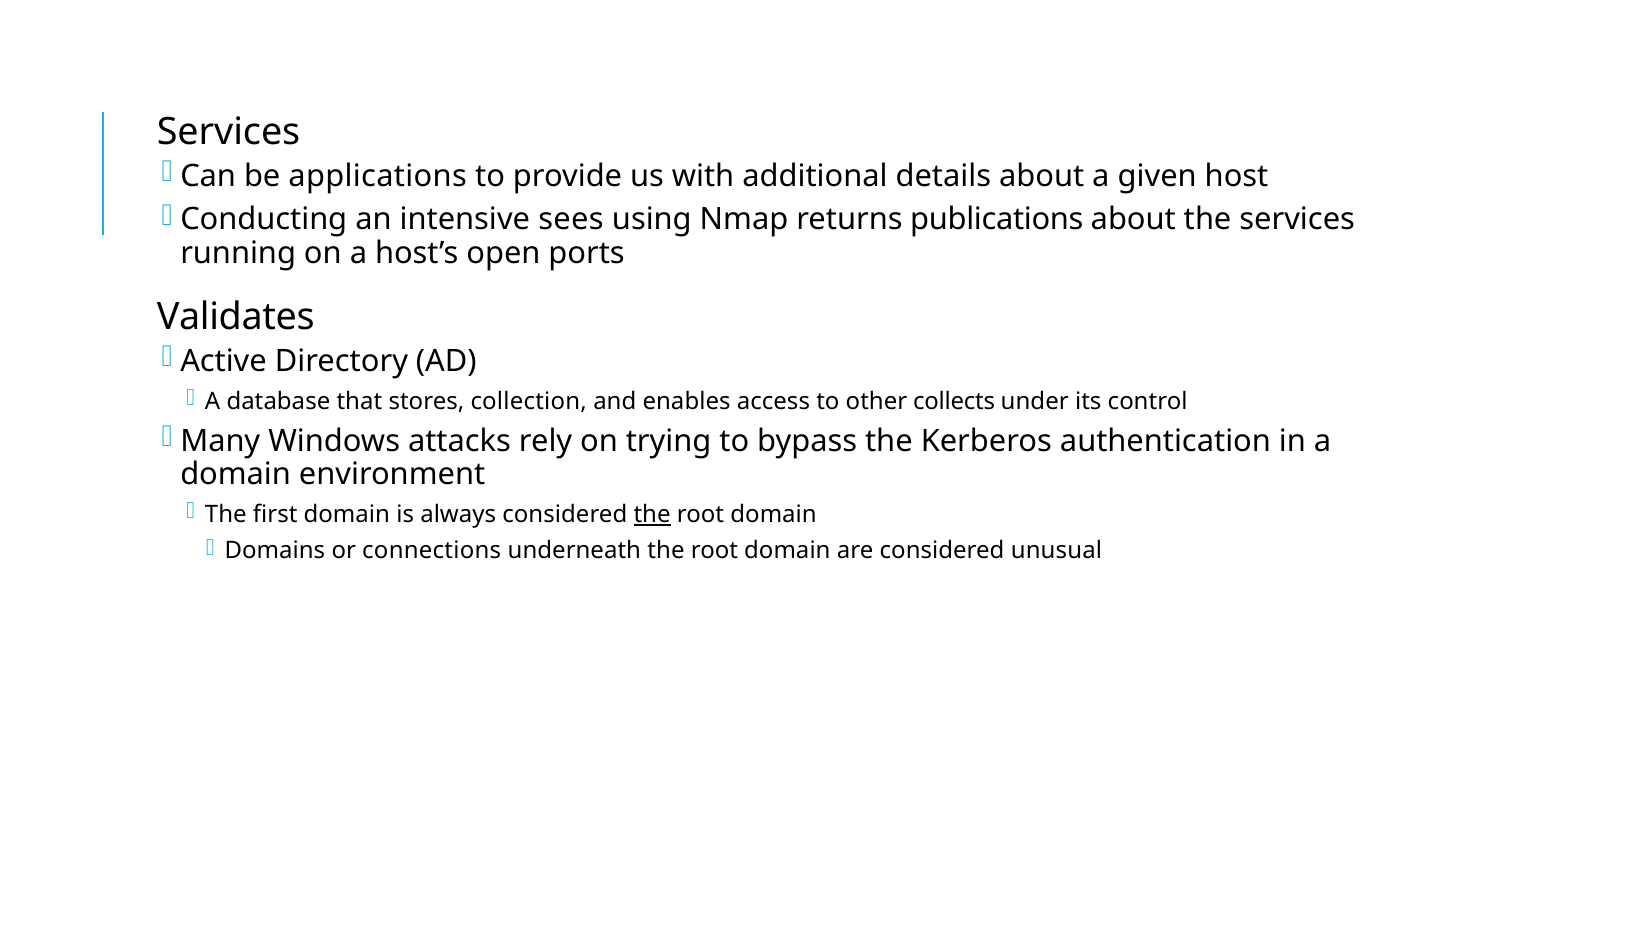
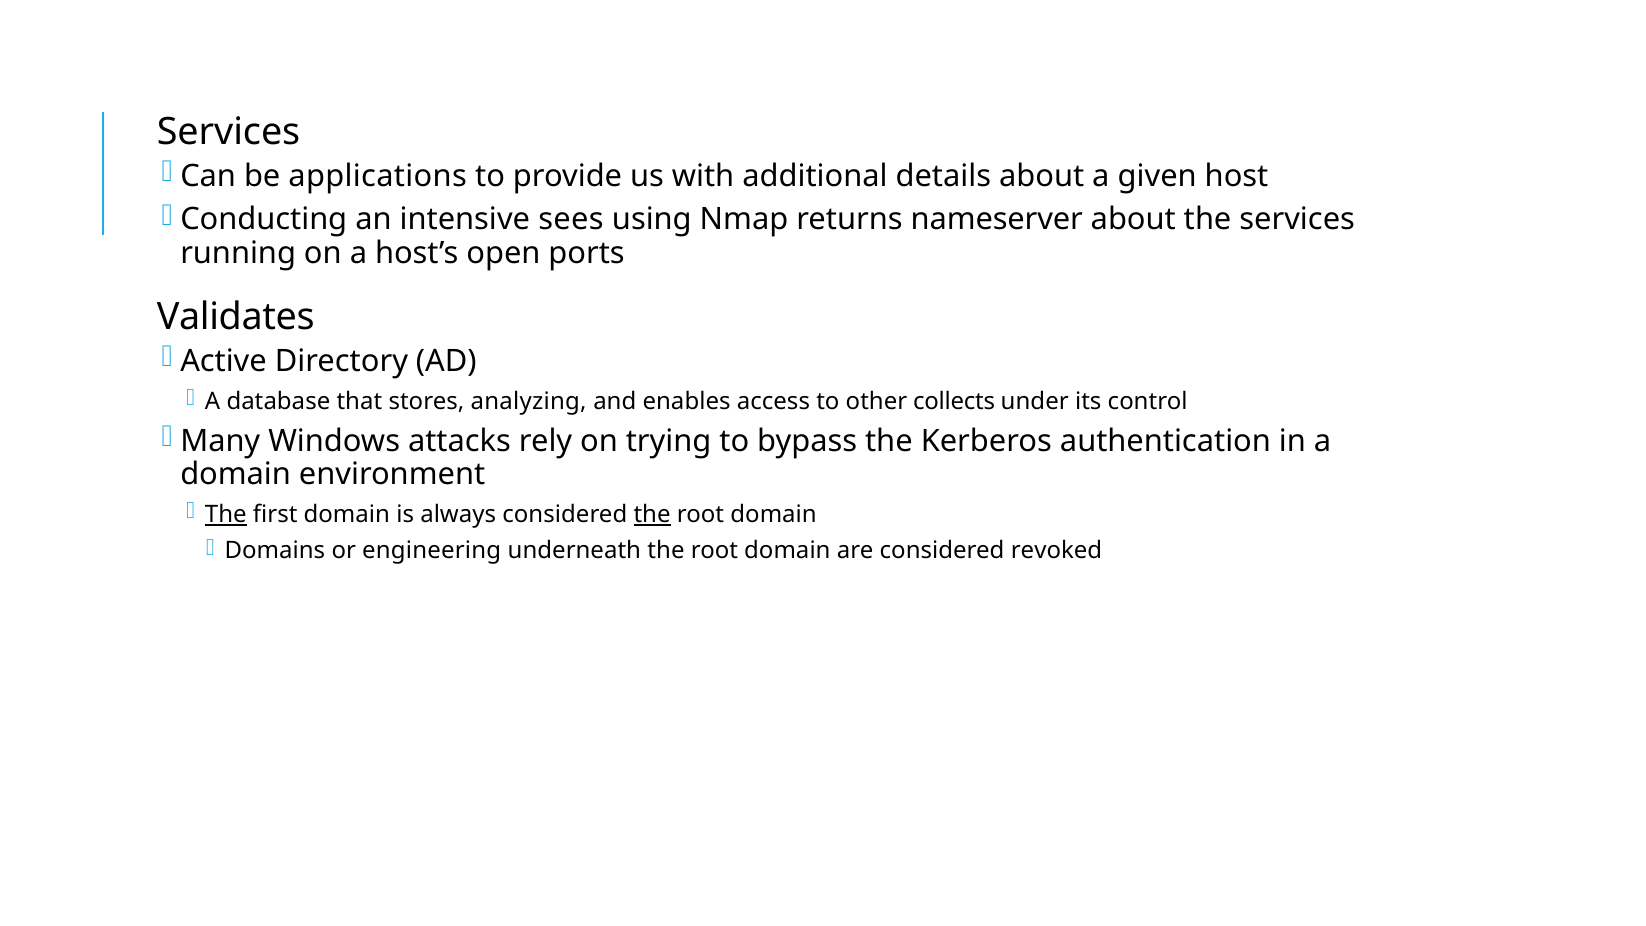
publications: publications -> nameserver
collection: collection -> analyzing
The at (226, 514) underline: none -> present
connections: connections -> engineering
unusual: unusual -> revoked
